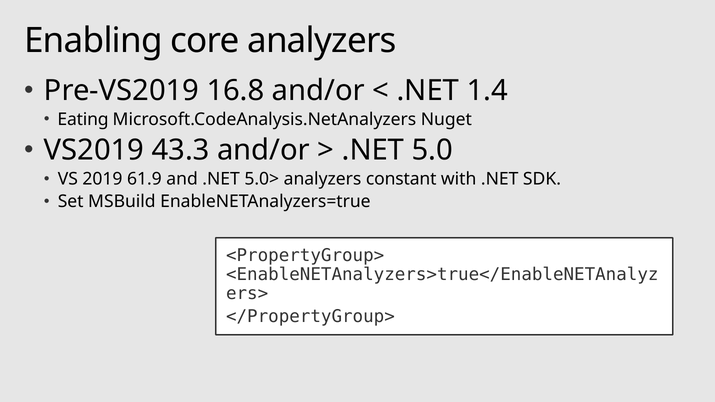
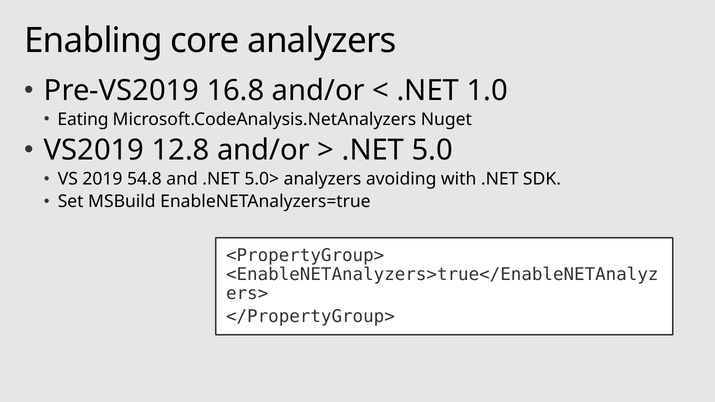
1.4: 1.4 -> 1.0
43.3: 43.3 -> 12.8
61.9: 61.9 -> 54.8
constant: constant -> avoiding
